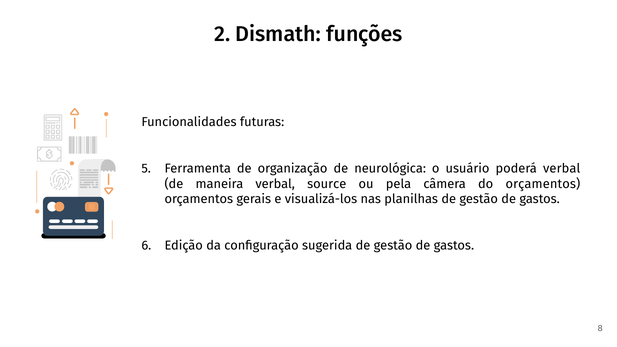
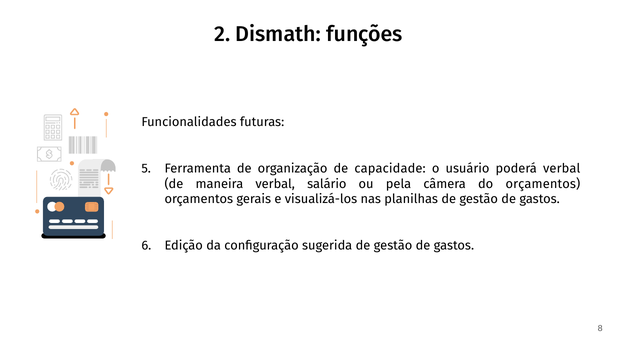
neurológica: neurológica -> capacidade
source: source -> salário
